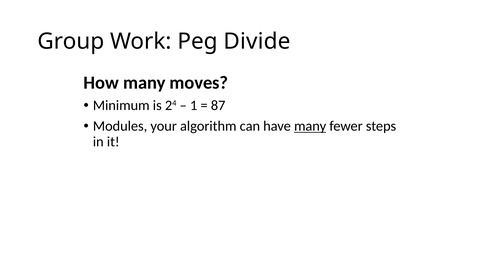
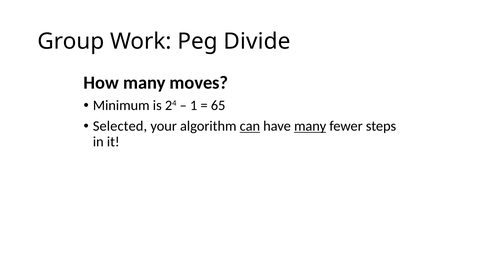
87: 87 -> 65
Modules: Modules -> Selected
can underline: none -> present
